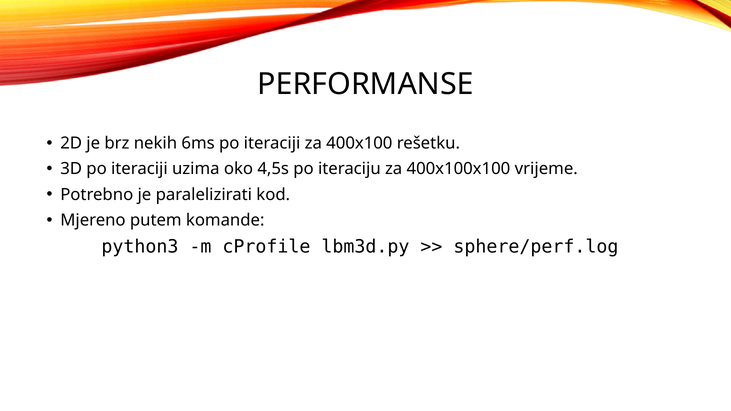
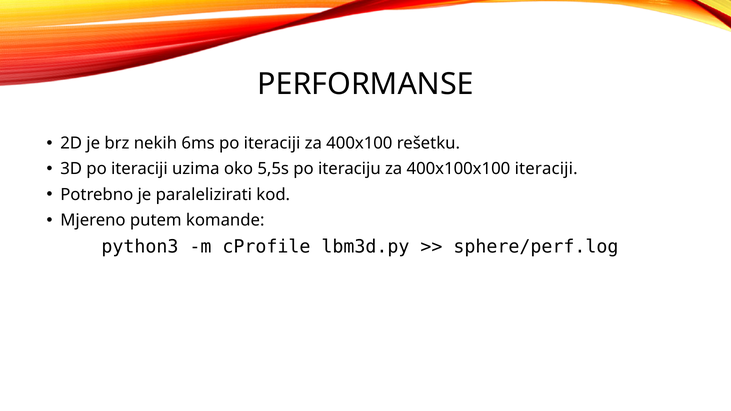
4,5s: 4,5s -> 5,5s
400x100x100 vrijeme: vrijeme -> iteraciji
